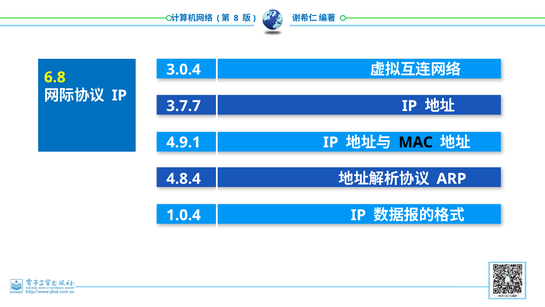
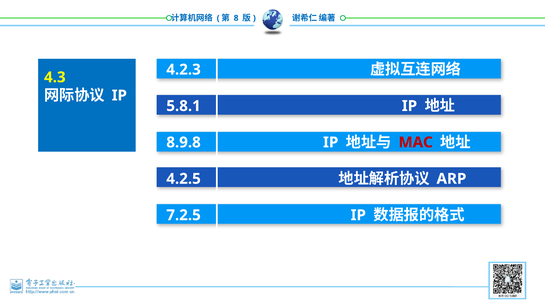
3.0.4: 3.0.4 -> 4.2.3
6.8: 6.8 -> 4.3
3.7.7: 3.7.7 -> 5.8.1
4.9.1: 4.9.1 -> 8.9.8
MAC colour: black -> red
4.8.4: 4.8.4 -> 4.2.5
1.0.4: 1.0.4 -> 7.2.5
